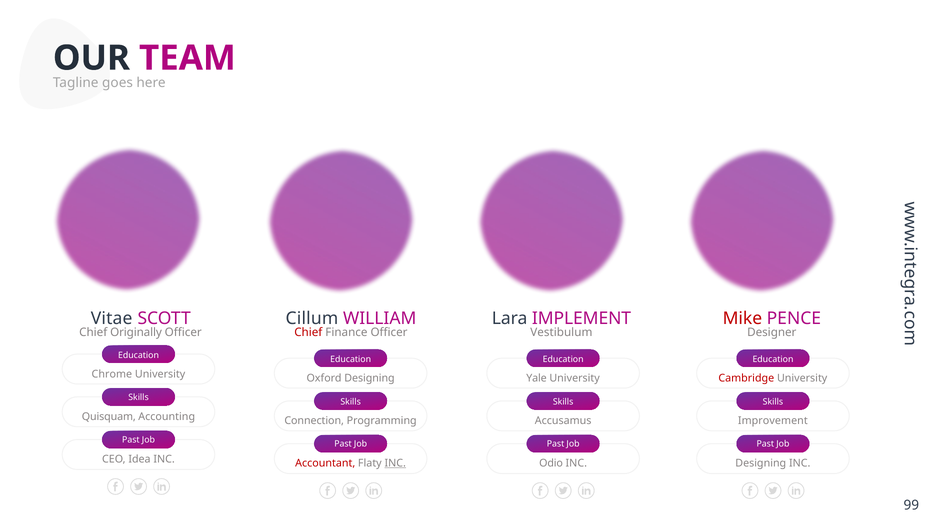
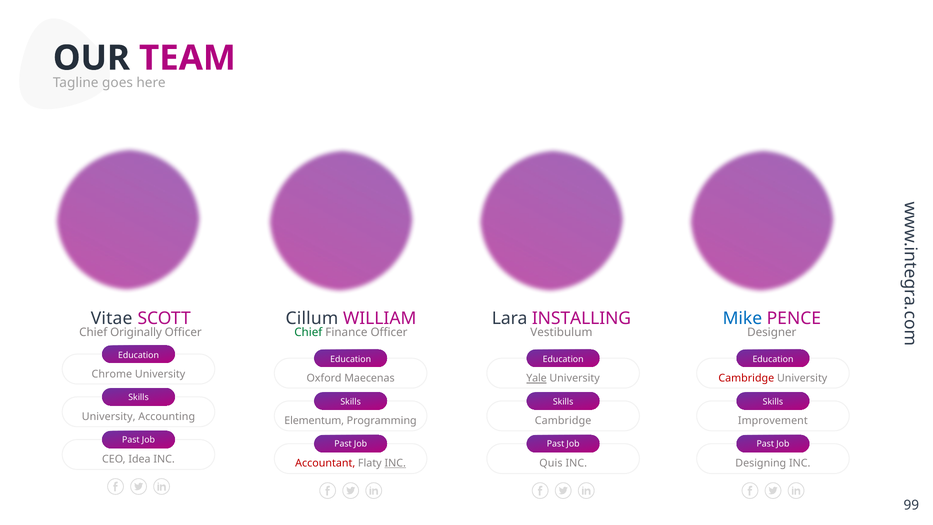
IMPLEMENT: IMPLEMENT -> INSTALLING
Mike colour: red -> blue
Chief at (308, 332) colour: red -> green
Oxford Designing: Designing -> Maecenas
Yale underline: none -> present
Quisquam at (109, 417): Quisquam -> University
Connection: Connection -> Elementum
Accusamus at (563, 421): Accusamus -> Cambridge
Odio: Odio -> Quis
